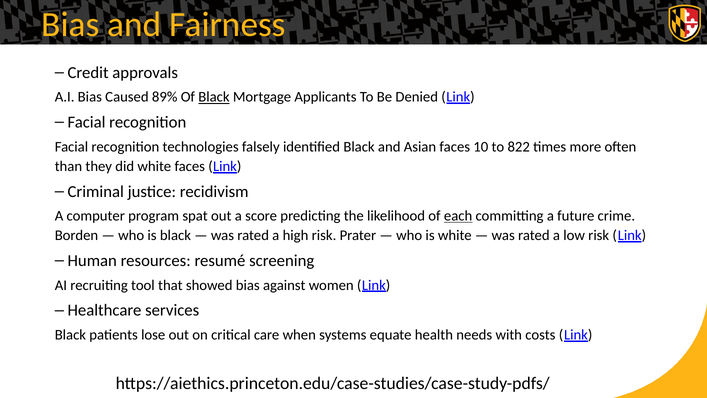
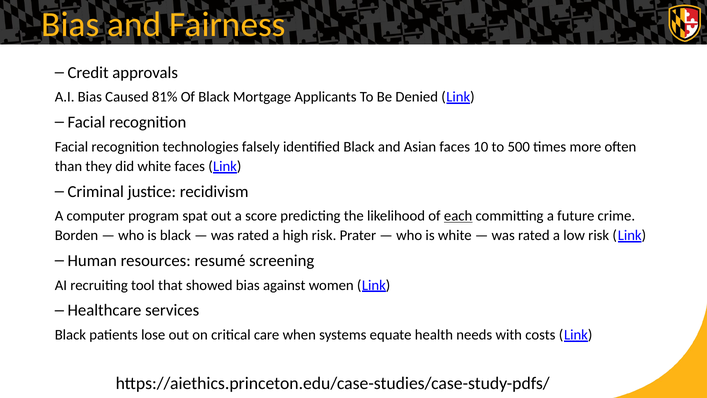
89%: 89% -> 81%
Black at (214, 97) underline: present -> none
822: 822 -> 500
